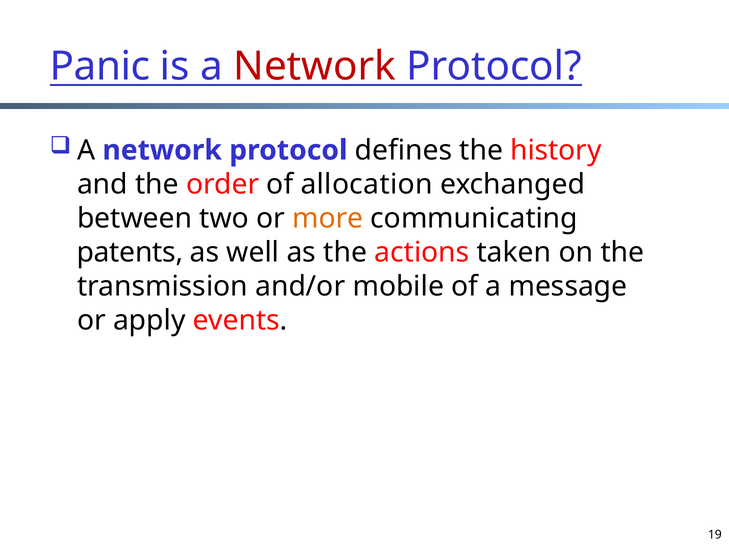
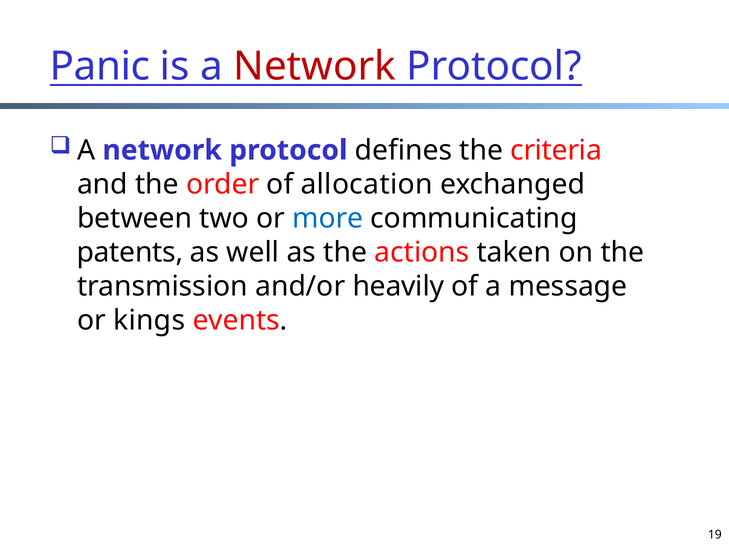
history: history -> criteria
more colour: orange -> blue
mobile: mobile -> heavily
apply: apply -> kings
